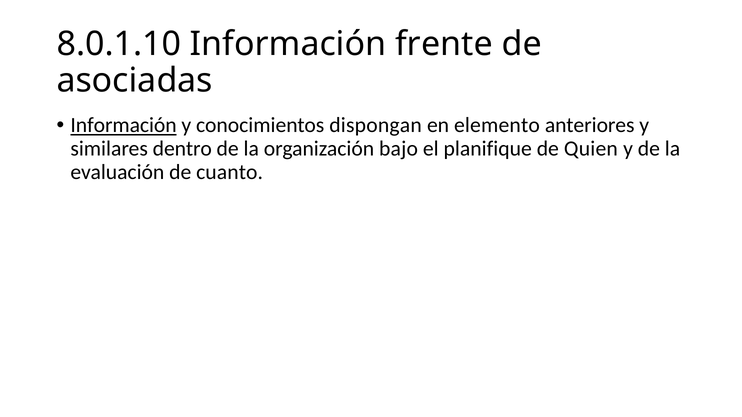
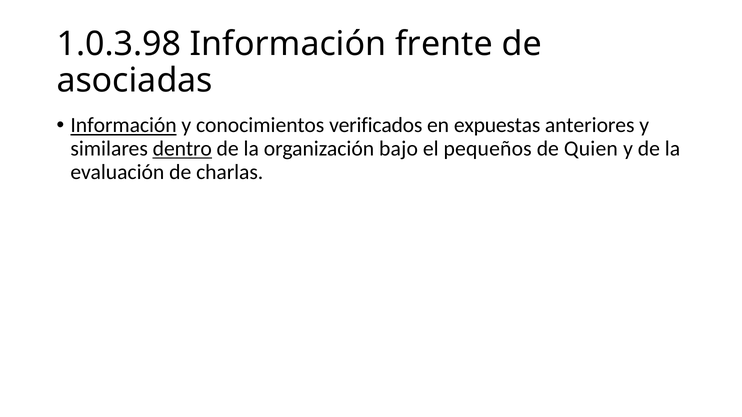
8.0.1.10: 8.0.1.10 -> 1.0.3.98
dispongan: dispongan -> verificados
elemento: elemento -> expuestas
dentro underline: none -> present
planifique: planifique -> pequeños
cuanto: cuanto -> charlas
